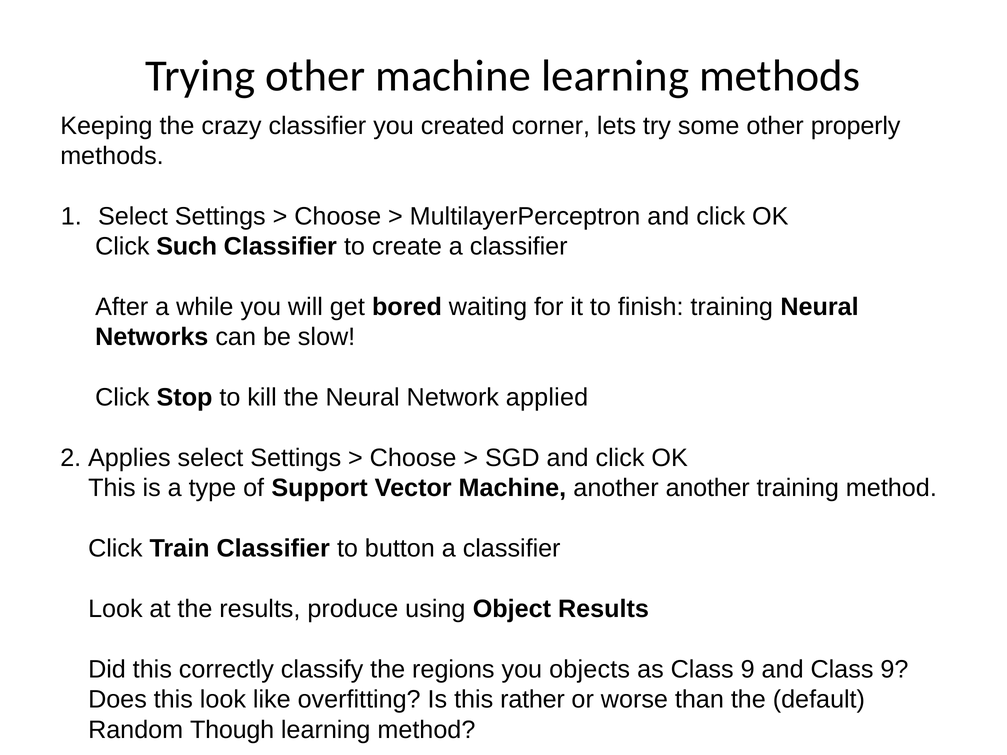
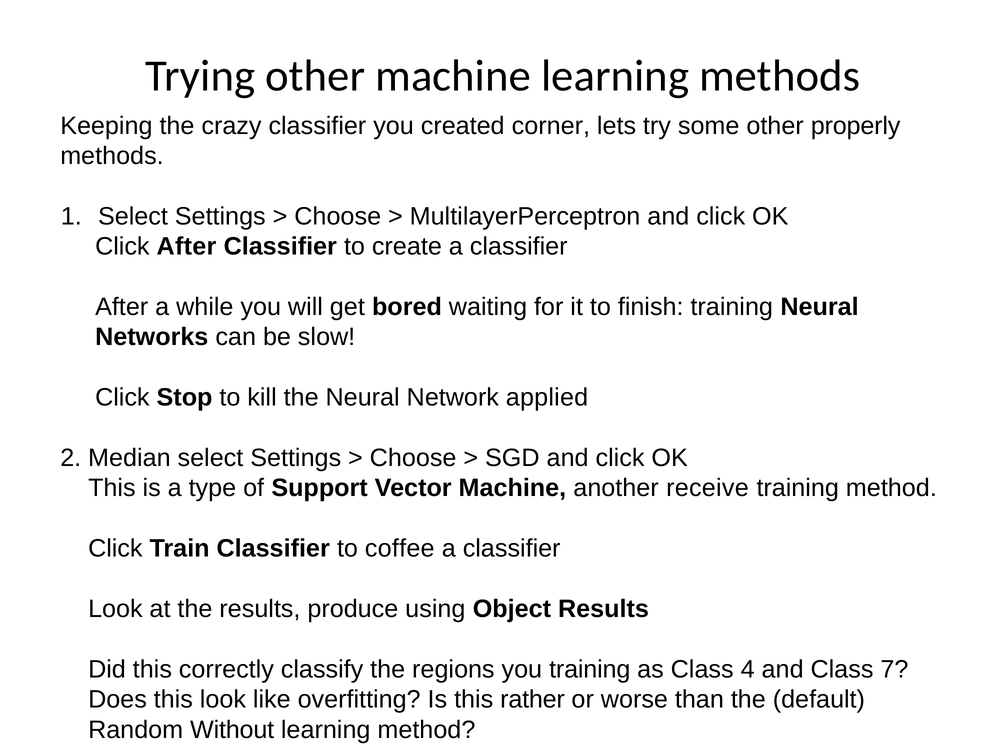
Click Such: Such -> After
Applies: Applies -> Median
another another: another -> receive
button: button -> coffee
you objects: objects -> training
as Class 9: 9 -> 4
and Class 9: 9 -> 7
Though: Though -> Without
